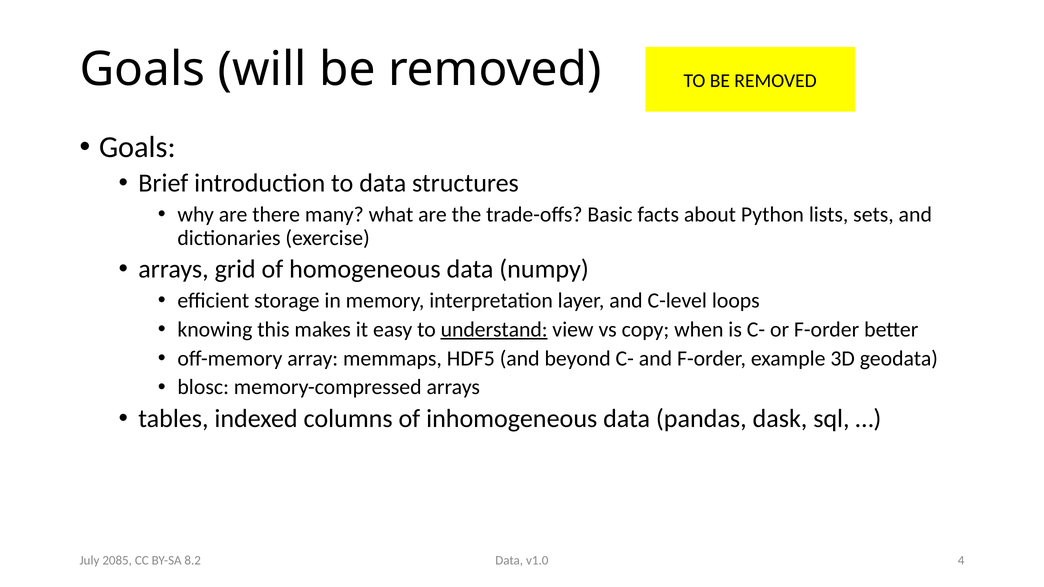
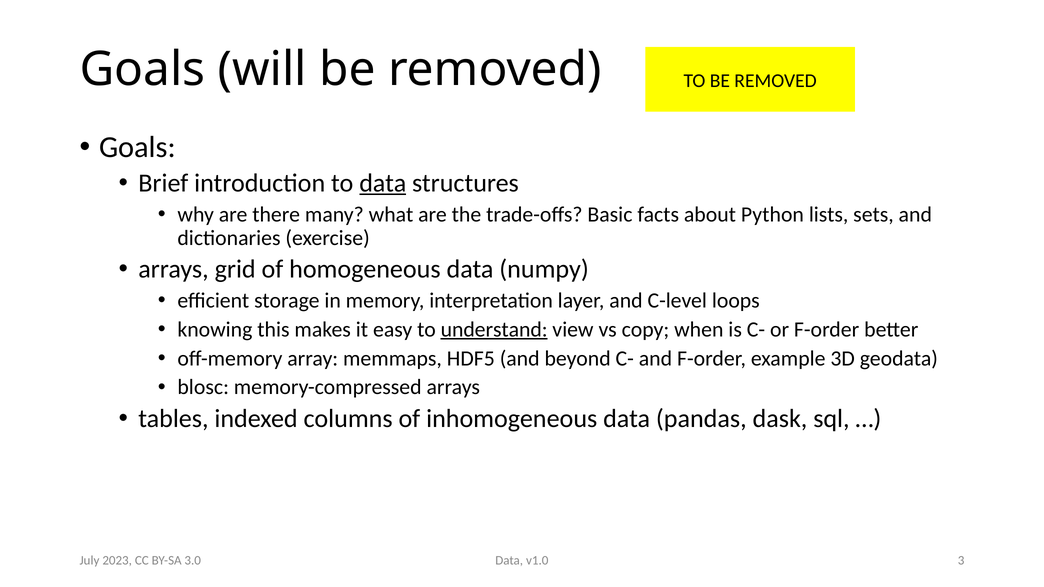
data at (383, 183) underline: none -> present
4: 4 -> 3
2085: 2085 -> 2023
8.2: 8.2 -> 3.0
